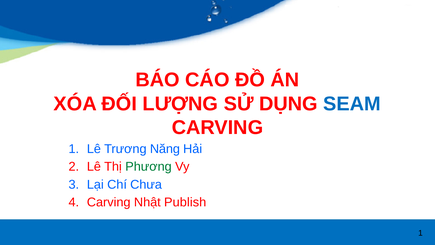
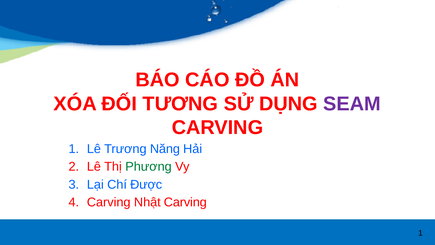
LƯỢNG: LƯỢNG -> TƯƠNG
SEAM colour: blue -> purple
Chưa: Chưa -> Được
Nhật Publish: Publish -> Carving
